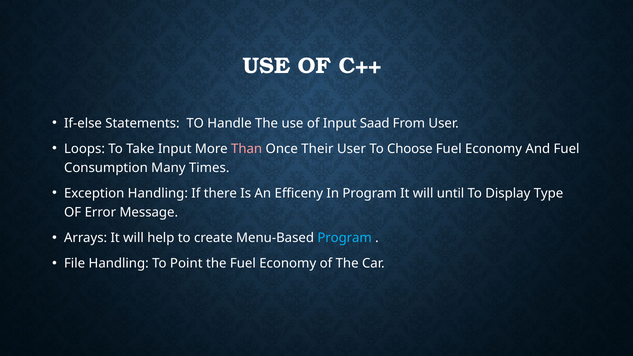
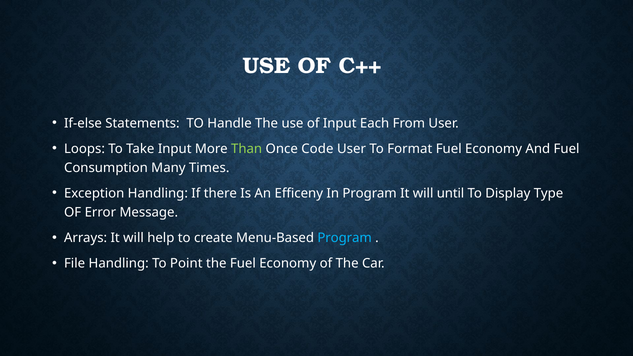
Saad: Saad -> Each
Than colour: pink -> light green
Their: Their -> Code
Choose: Choose -> Format
